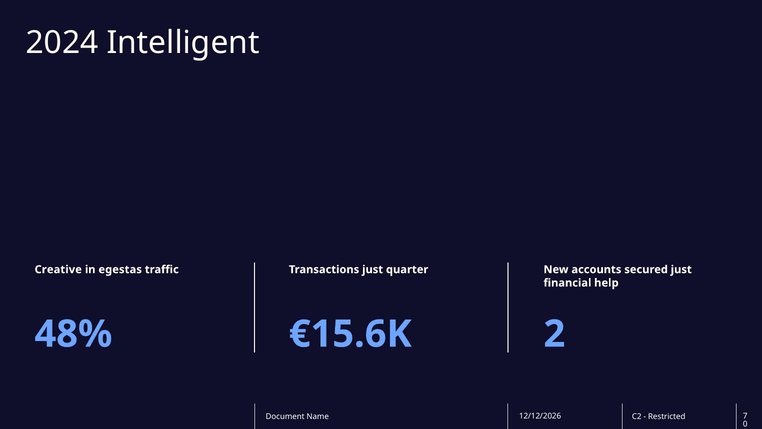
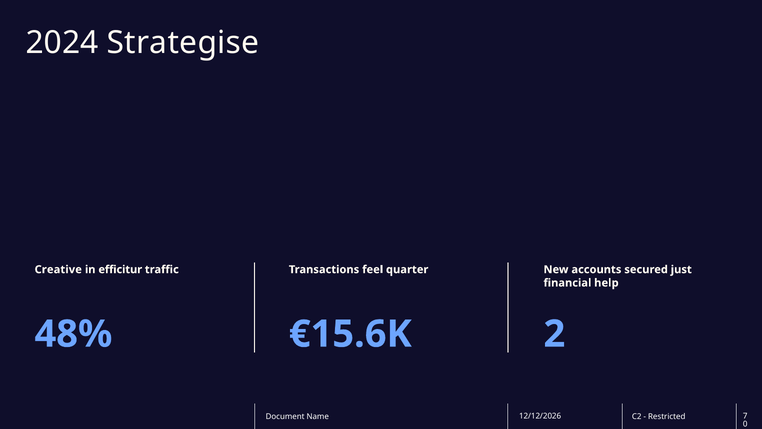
Intelligent: Intelligent -> Strategise
egestas: egestas -> efficitur
Transactions just: just -> feel
